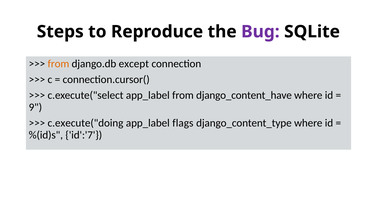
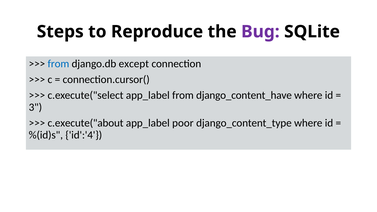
from at (58, 64) colour: orange -> blue
9: 9 -> 3
c.execute("doing: c.execute("doing -> c.execute("about
flags: flags -> poor
id':'7: id':'7 -> id':'4
